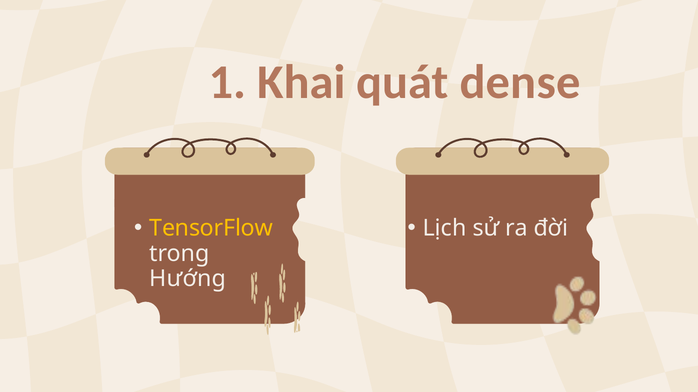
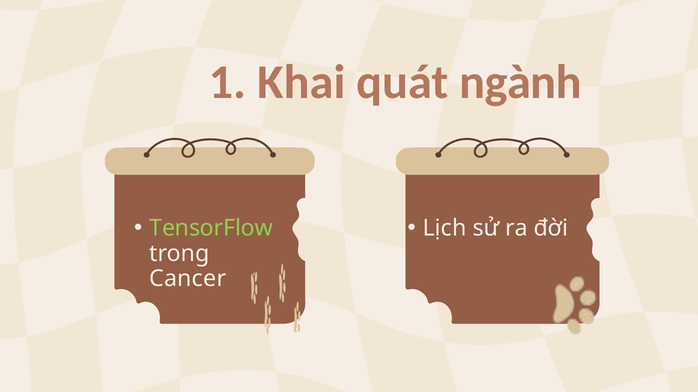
dense: dense -> ngành
TensorFlow colour: yellow -> light green
Hướng: Hướng -> Cancer
